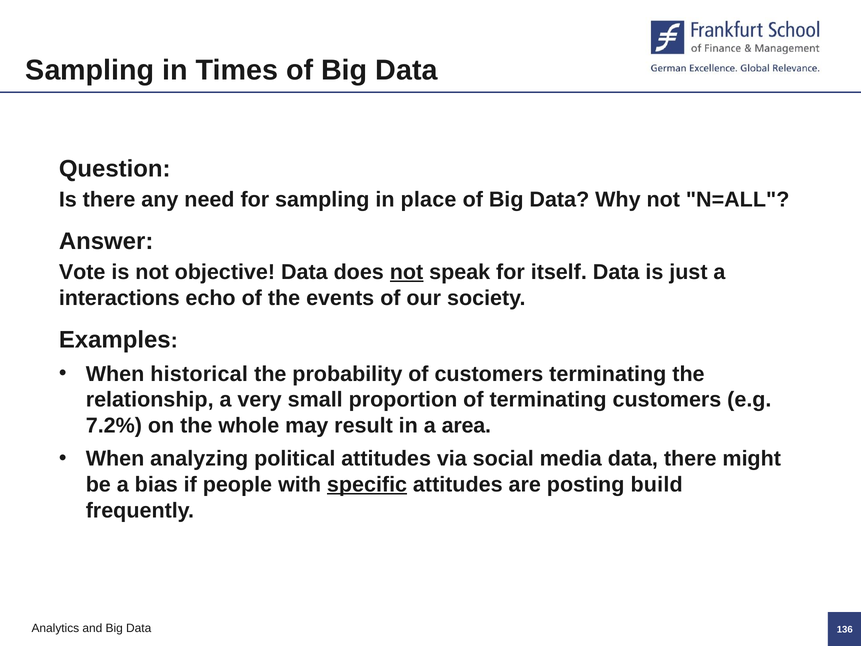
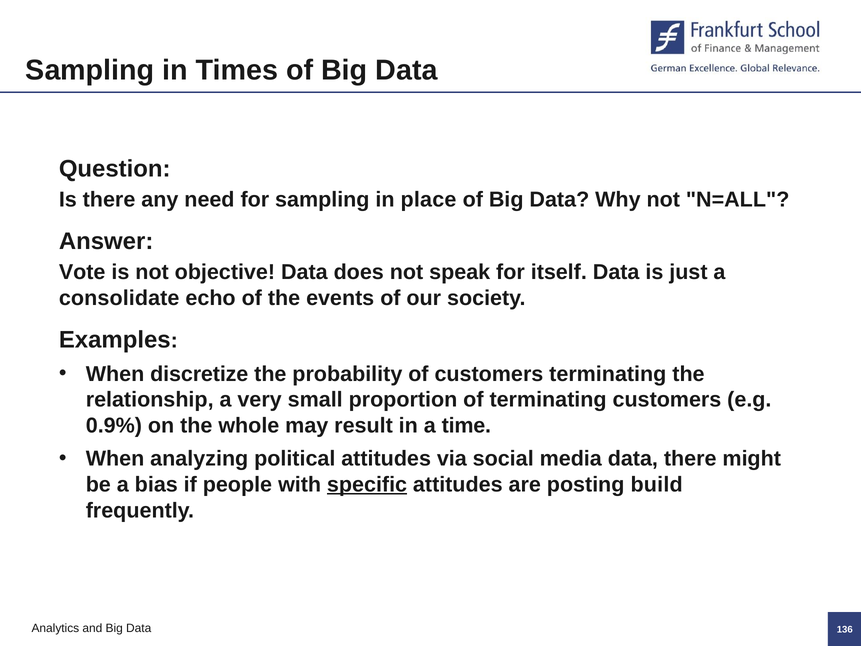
not at (406, 272) underline: present -> none
interactions: interactions -> consolidate
historical: historical -> discretize
7.2%: 7.2% -> 0.9%
area: area -> time
